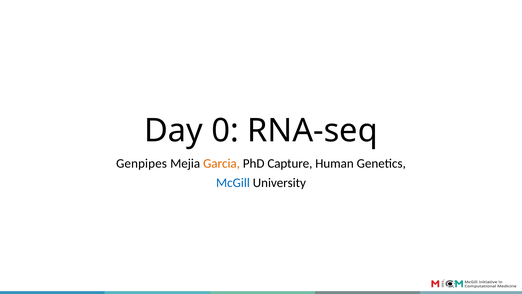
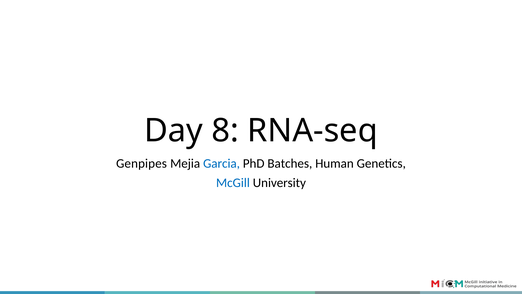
0: 0 -> 8
Garcia colour: orange -> blue
Capture: Capture -> Batches
